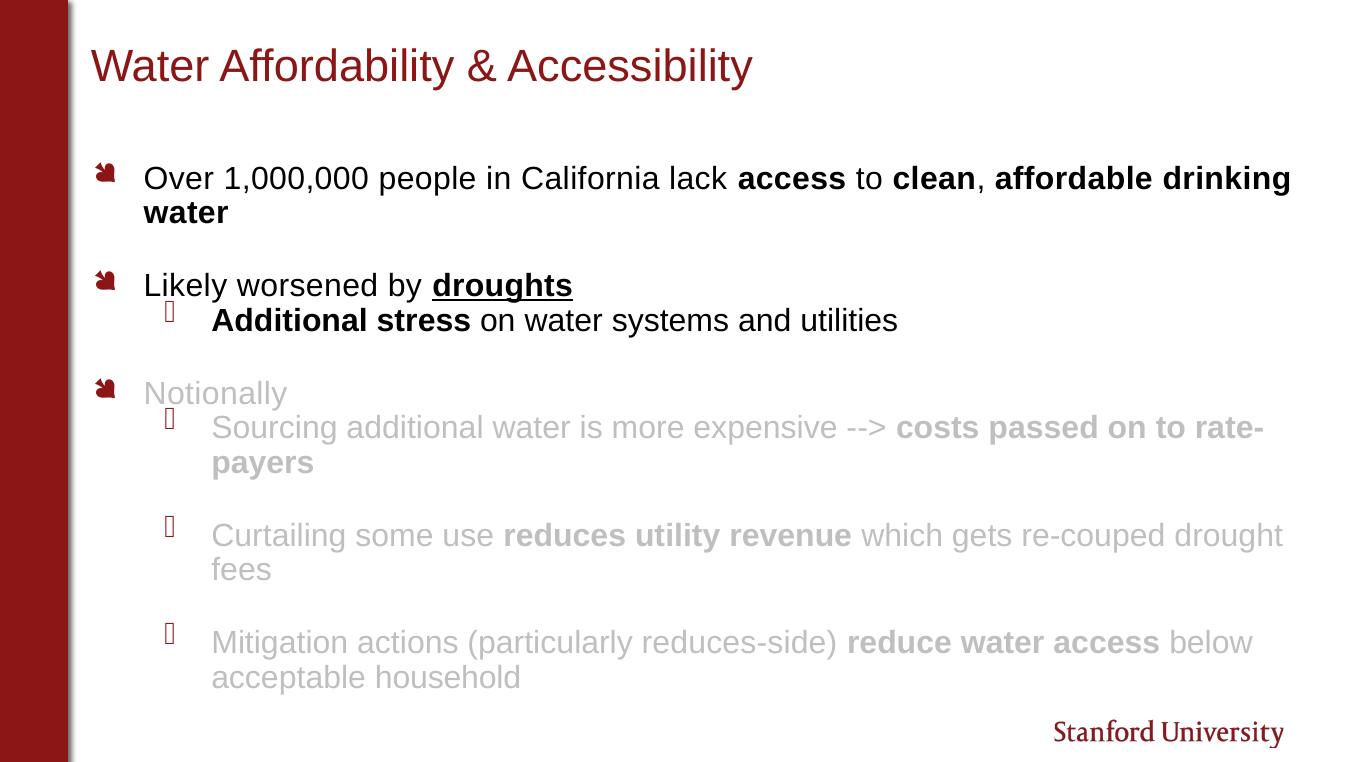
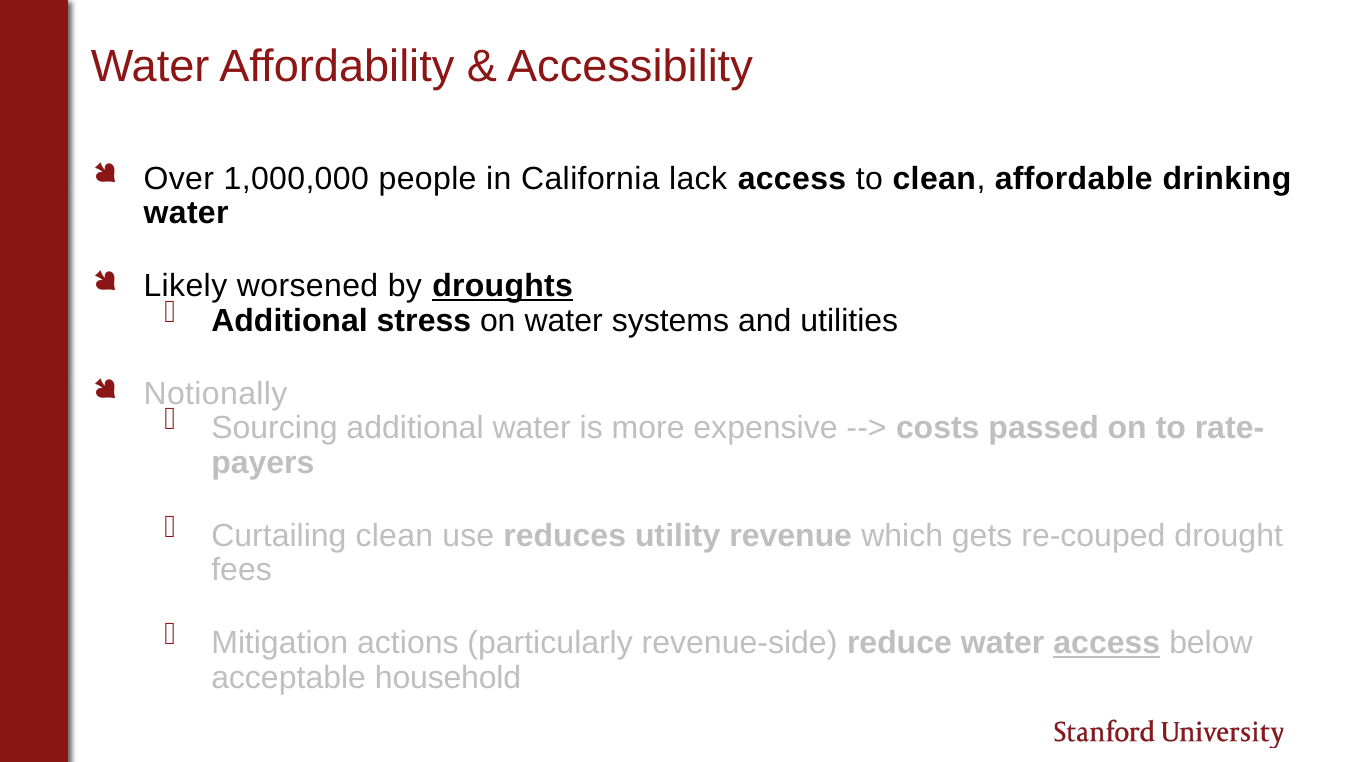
Curtailing some: some -> clean
reduces-side: reduces-side -> revenue-side
access at (1107, 643) underline: none -> present
